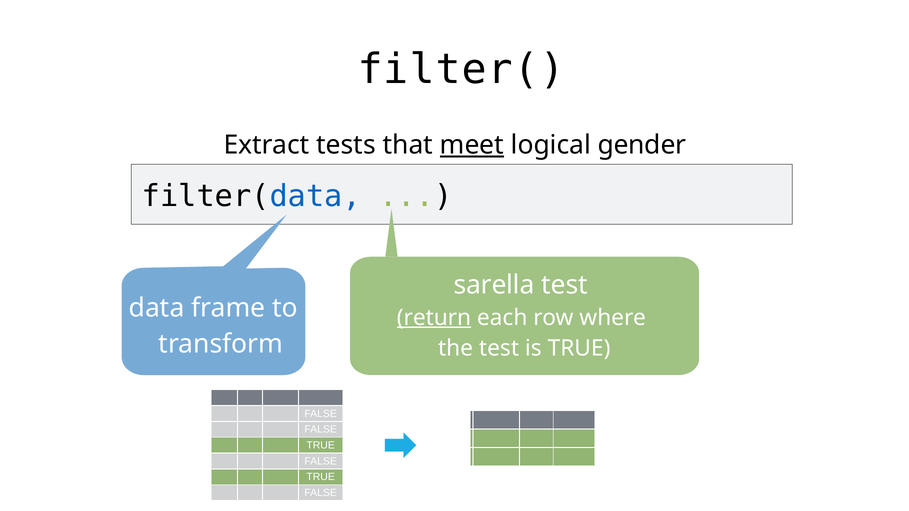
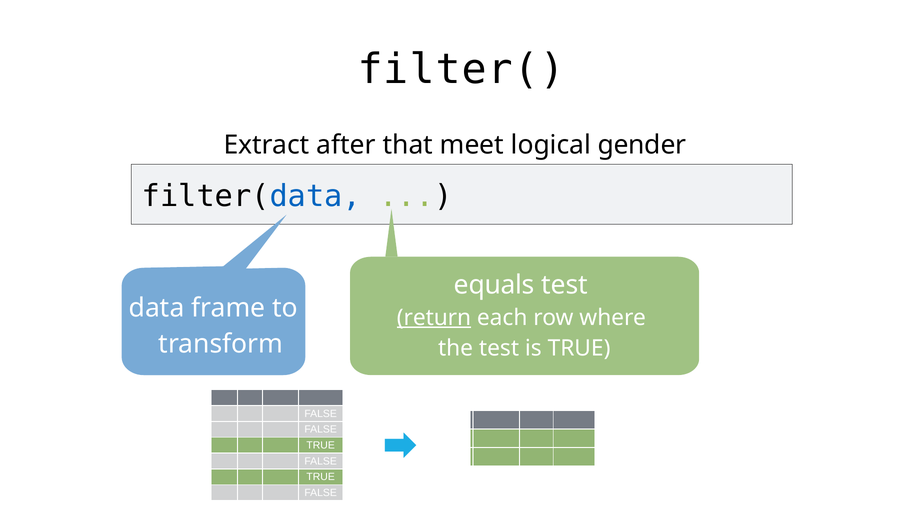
tests: tests -> after
meet underline: present -> none
sarella: sarella -> equals
